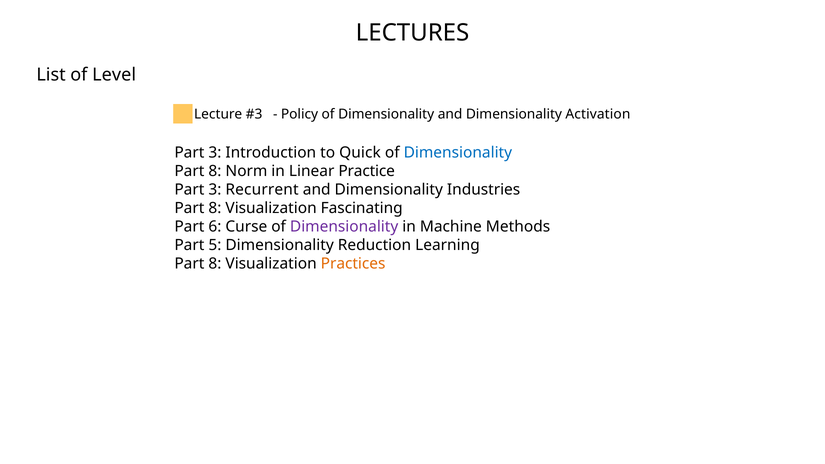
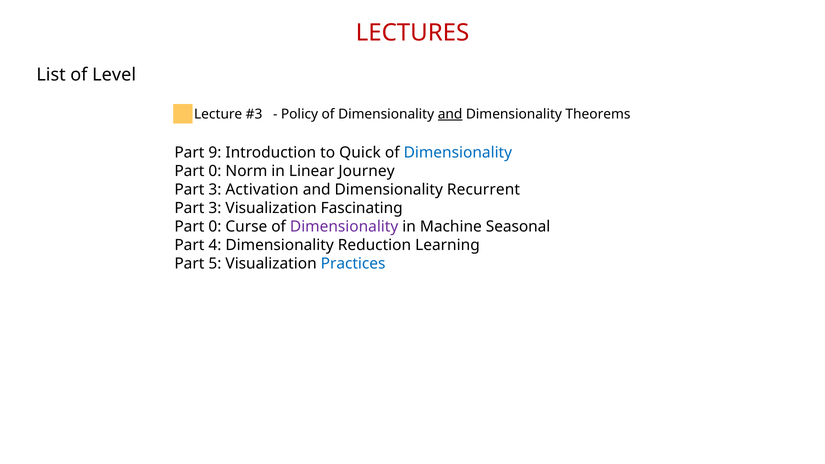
LECTURES colour: black -> red
and at (450, 114) underline: none -> present
Activation: Activation -> Theorems
3 at (215, 153): 3 -> 9
8 at (215, 171): 8 -> 0
Practice: Practice -> Journey
Recurrent: Recurrent -> Activation
Industries: Industries -> Recurrent
8 at (215, 208): 8 -> 3
6 at (215, 227): 6 -> 0
Methods: Methods -> Seasonal
5: 5 -> 4
8 at (215, 264): 8 -> 5
Practices colour: orange -> blue
